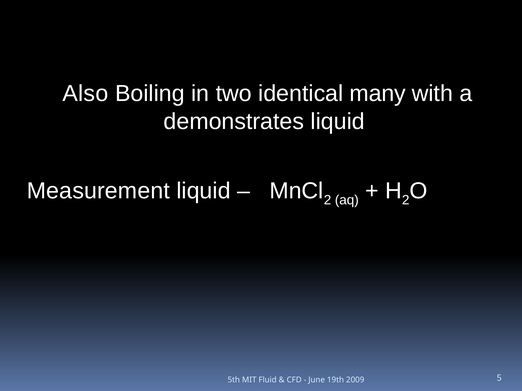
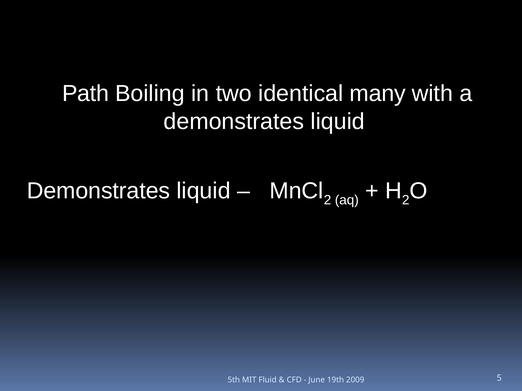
Also: Also -> Path
Measurement at (98, 191): Measurement -> Demonstrates
